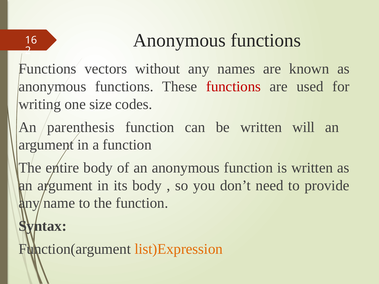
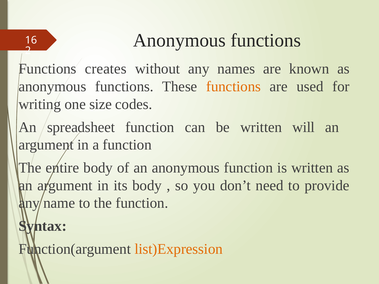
vectors: vectors -> creates
functions at (233, 87) colour: red -> orange
parenthesis: parenthesis -> spreadsheet
